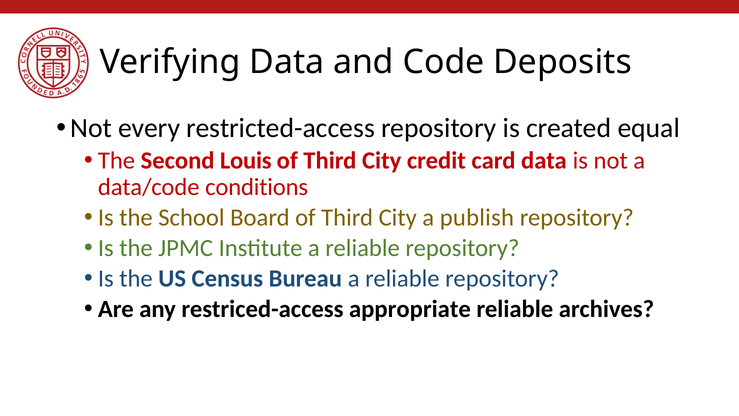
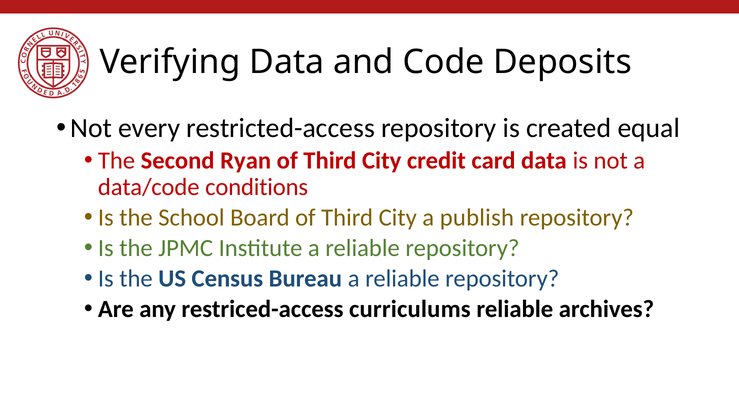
Louis: Louis -> Ryan
appropriate: appropriate -> curriculums
